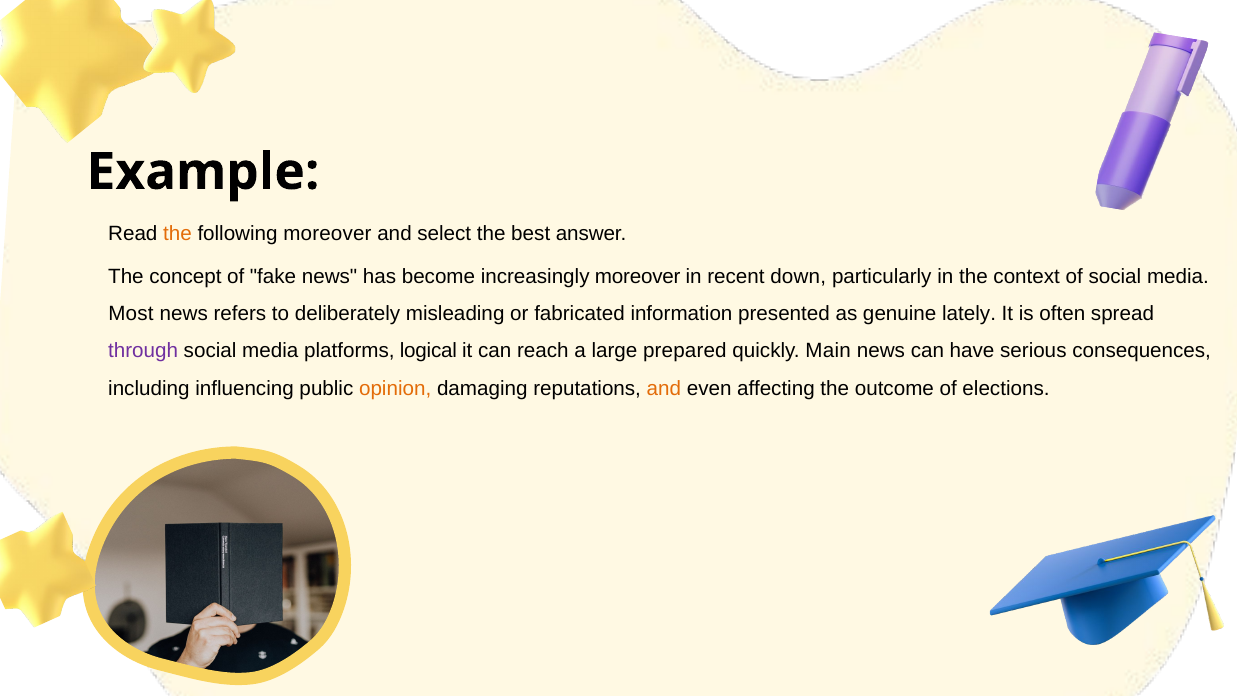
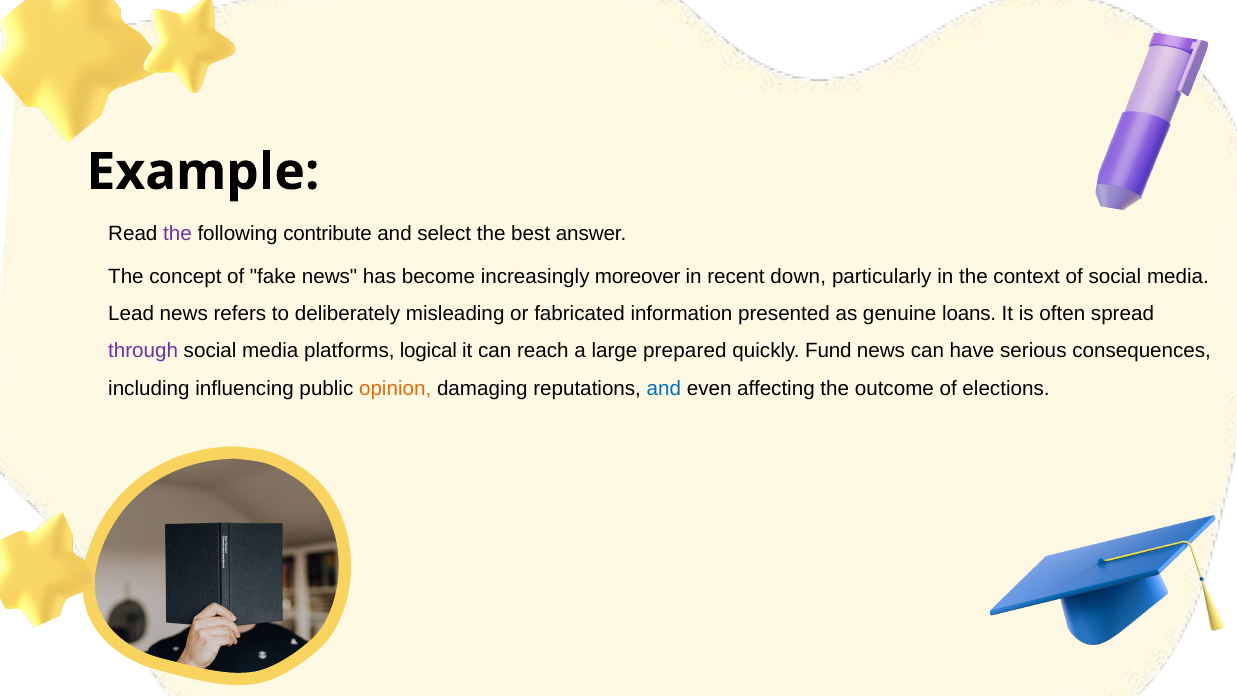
the at (177, 234) colour: orange -> purple
following moreover: moreover -> contribute
Most: Most -> Lead
lately: lately -> loans
Main: Main -> Fund
and at (664, 388) colour: orange -> blue
